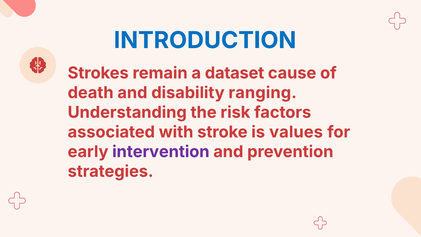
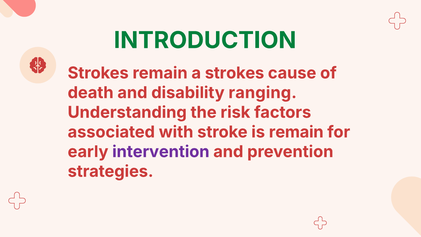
INTRODUCTION colour: blue -> green
a dataset: dataset -> strokes
is values: values -> remain
